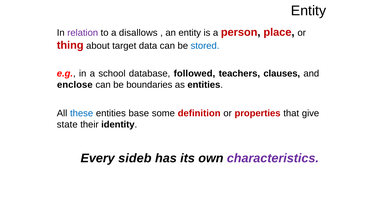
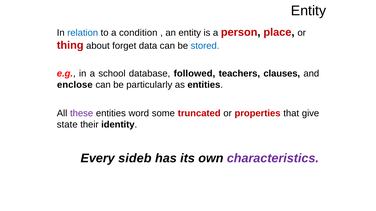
relation colour: purple -> blue
disallows: disallows -> condition
target: target -> forget
boundaries: boundaries -> particularly
these colour: blue -> purple
base: base -> word
definition: definition -> truncated
